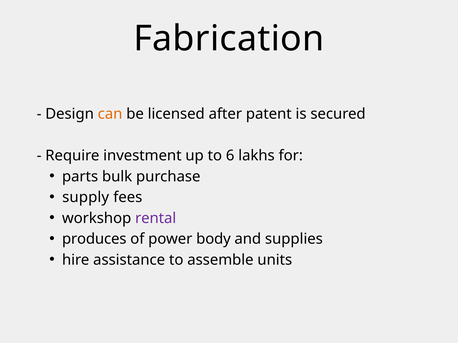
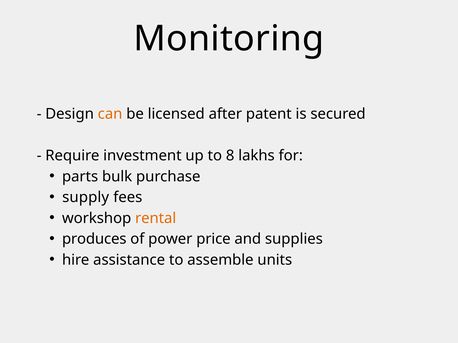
Fabrication: Fabrication -> Monitoring
6: 6 -> 8
rental colour: purple -> orange
body: body -> price
